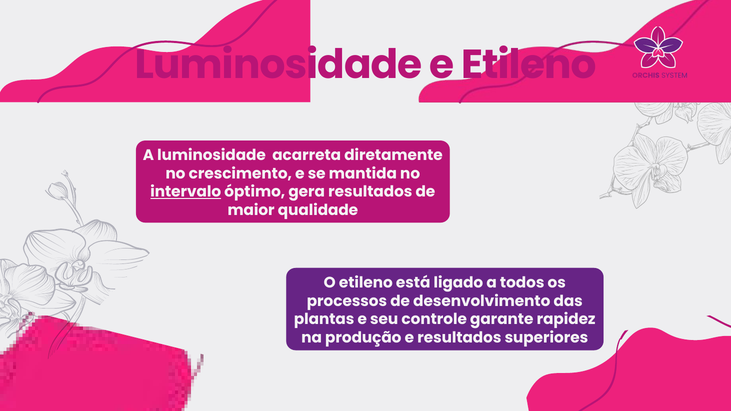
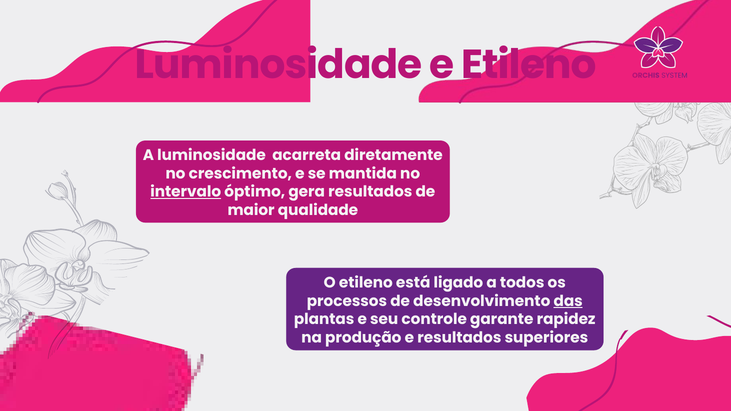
das underline: none -> present
